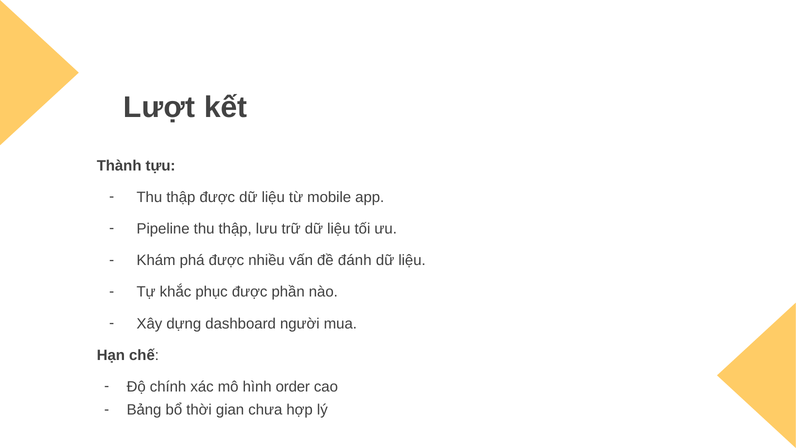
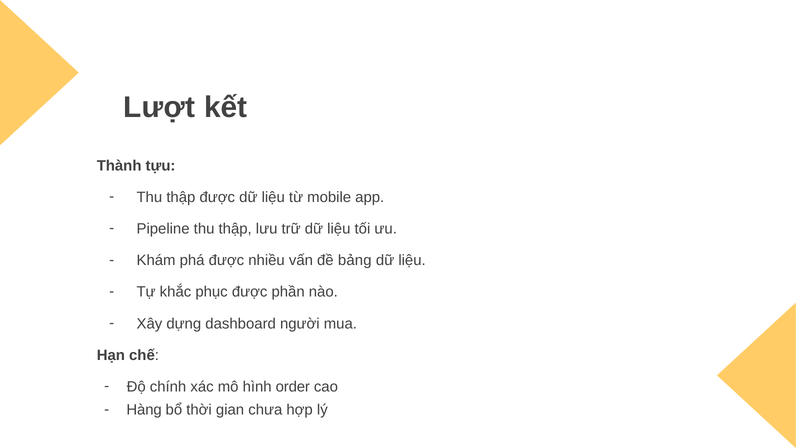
đánh: đánh -> bảng
Bảng: Bảng -> Hàng
